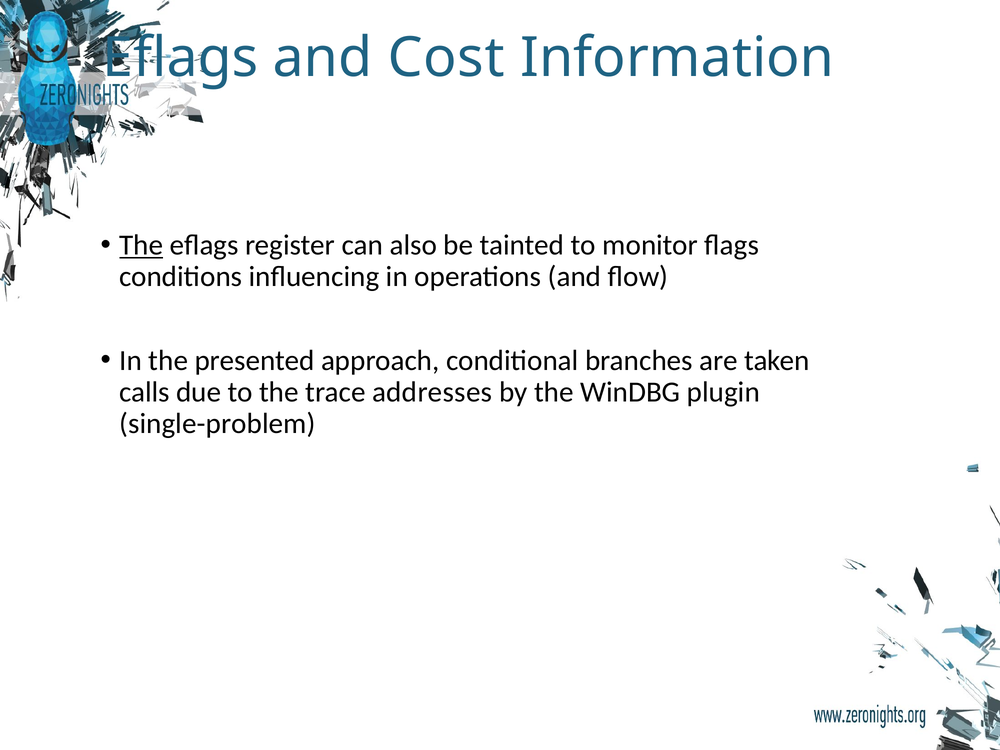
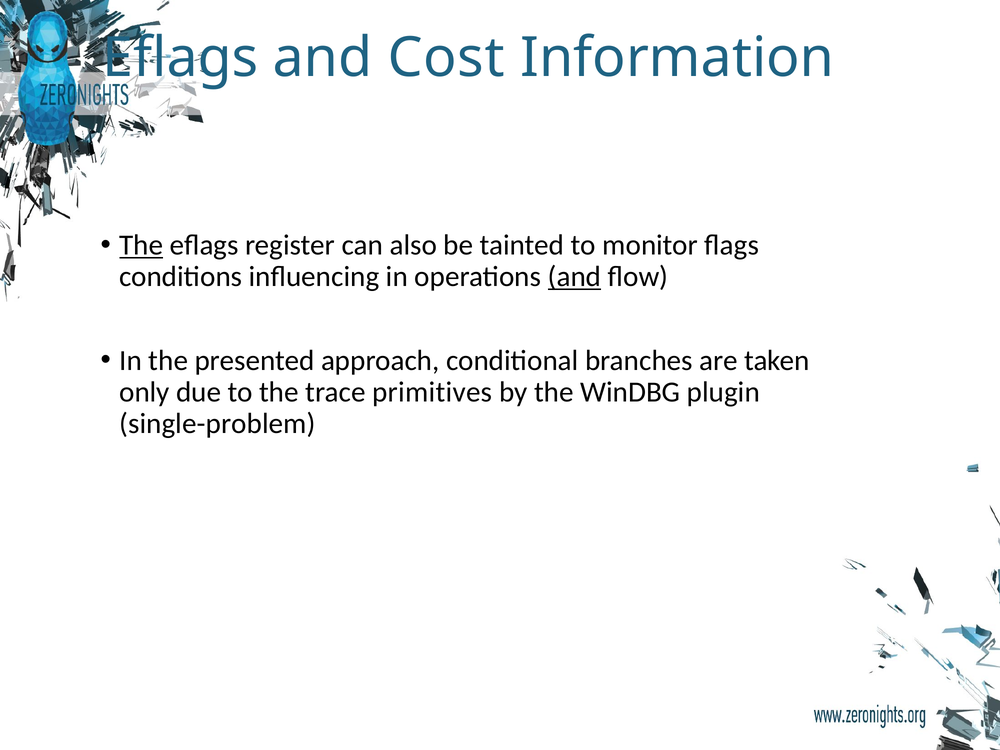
and at (574, 277) underline: none -> present
calls: calls -> only
addresses: addresses -> primitives
